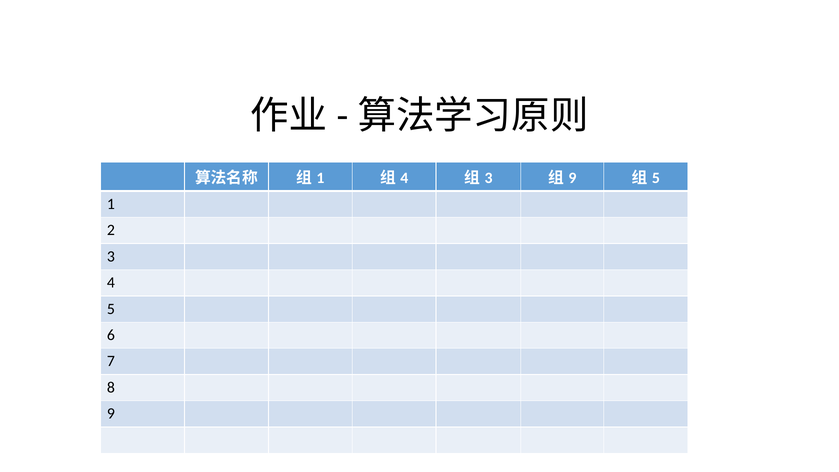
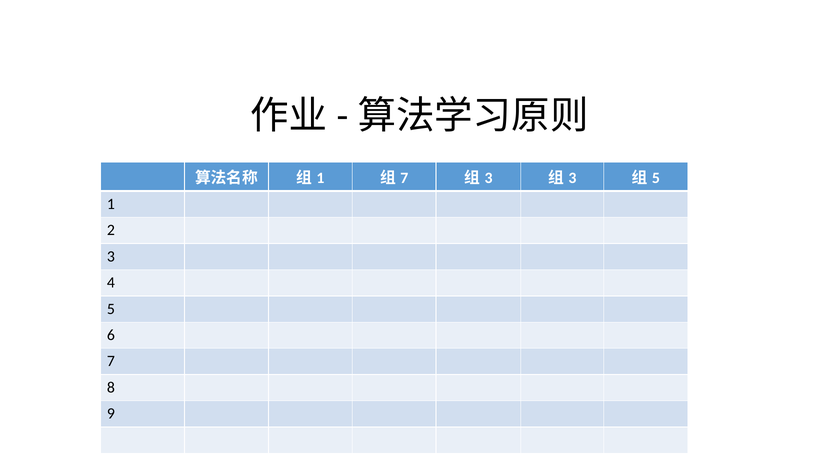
4 at (404, 178): 4 -> 7
9 at (572, 178): 9 -> 3
